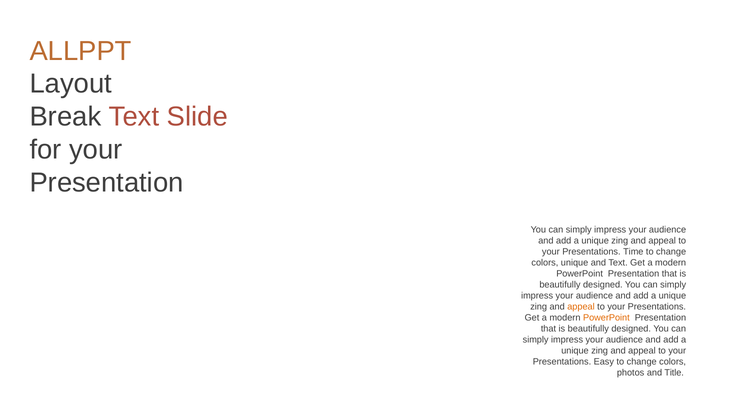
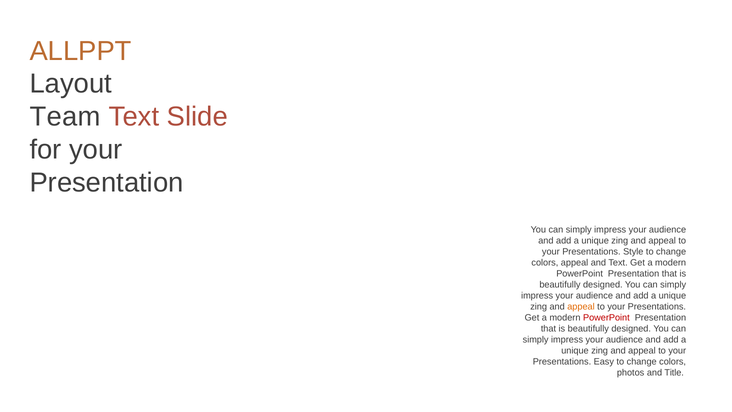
Break: Break -> Team
Time: Time -> Style
colors unique: unique -> appeal
PowerPoint at (606, 318) colour: orange -> red
